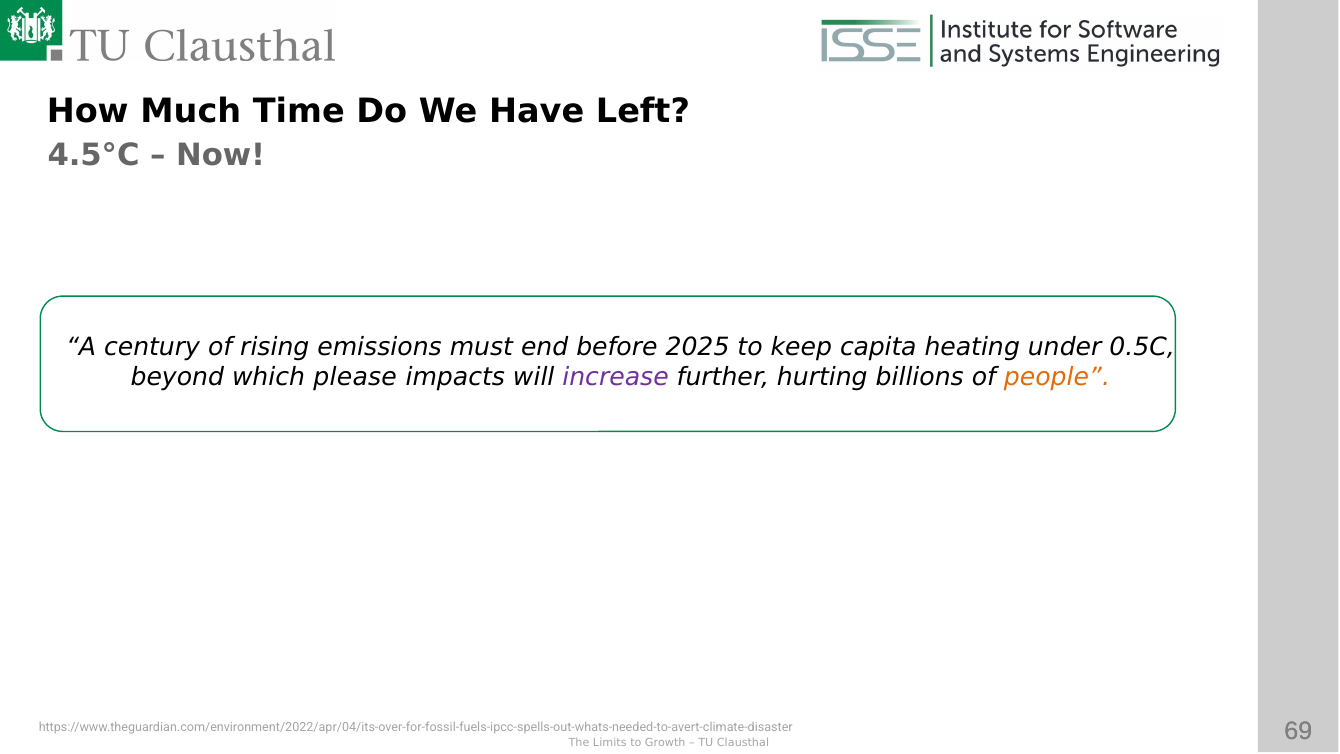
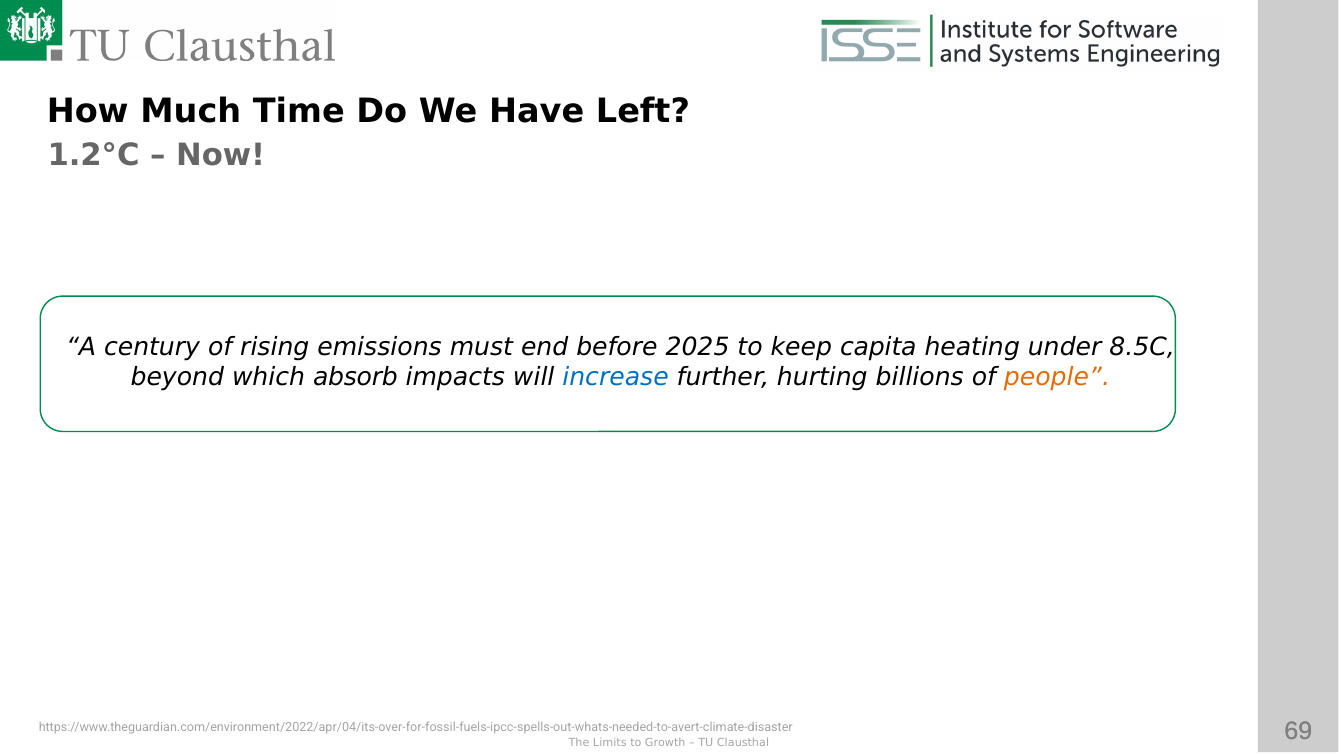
4.5°C: 4.5°C -> 1.2°C
0.5C: 0.5C -> 8.5C
please: please -> absorb
increase colour: purple -> blue
